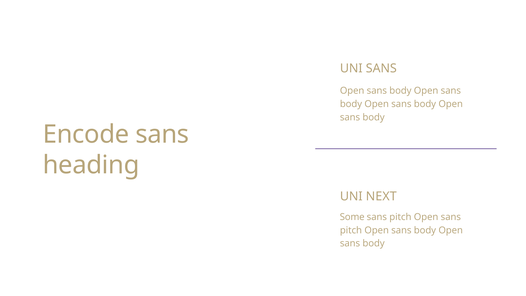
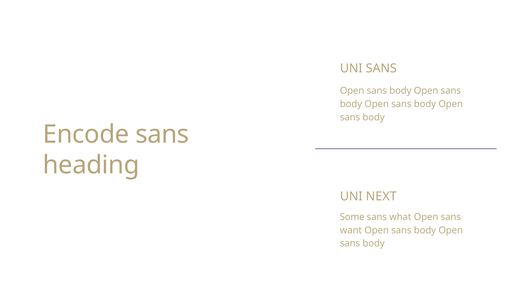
pitch at (400, 217): pitch -> what
pitch at (351, 230): pitch -> want
